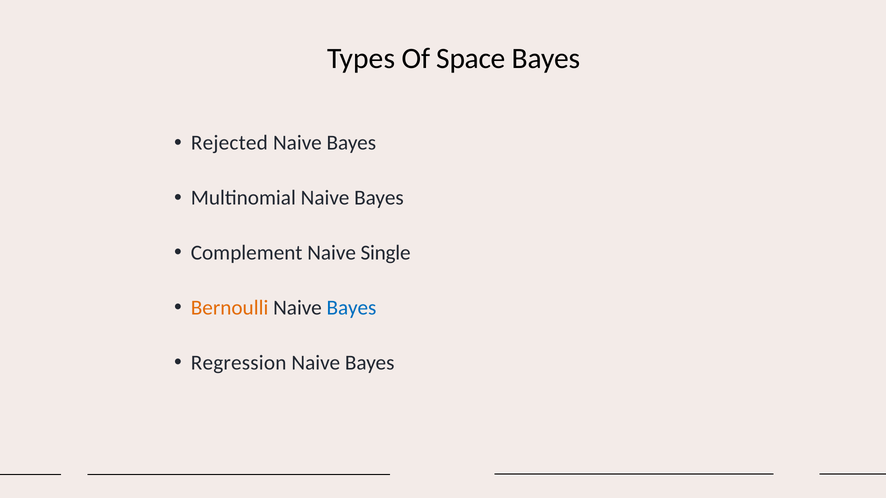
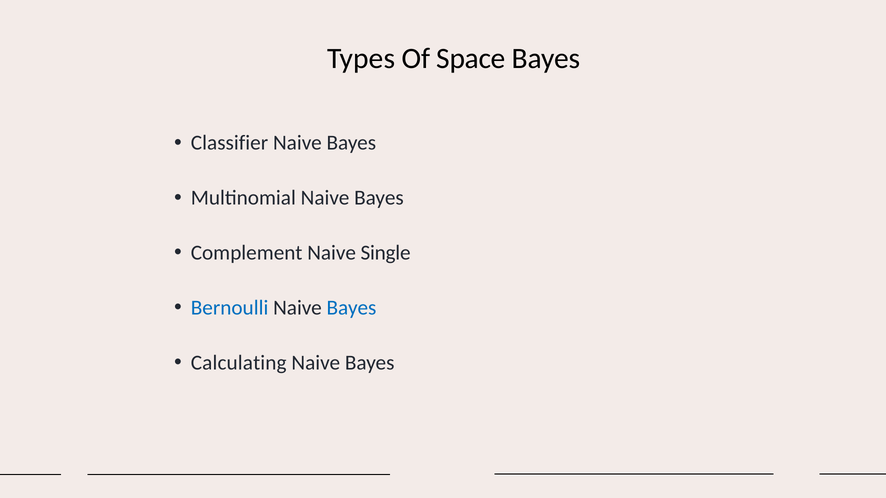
Rejected: Rejected -> Classifier
Bernoulli colour: orange -> blue
Regression: Regression -> Calculating
